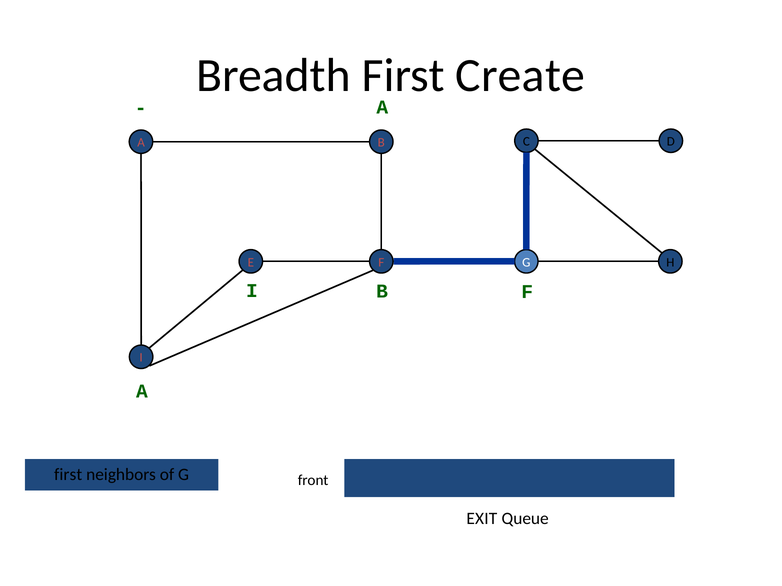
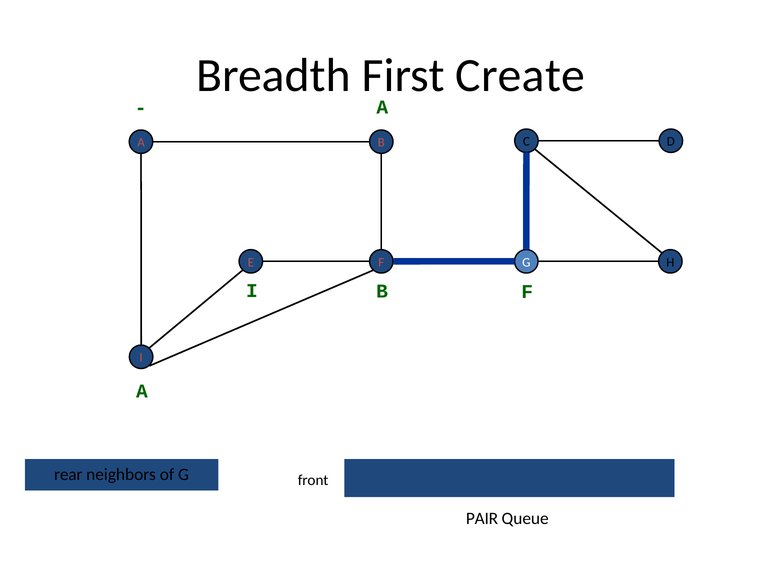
first at (68, 475): first -> rear
EXIT: EXIT -> PAIR
